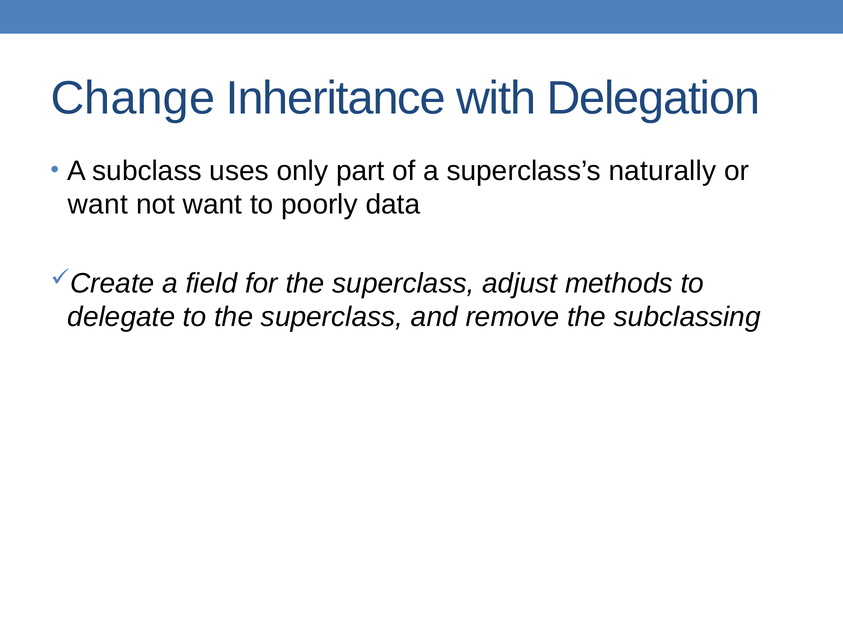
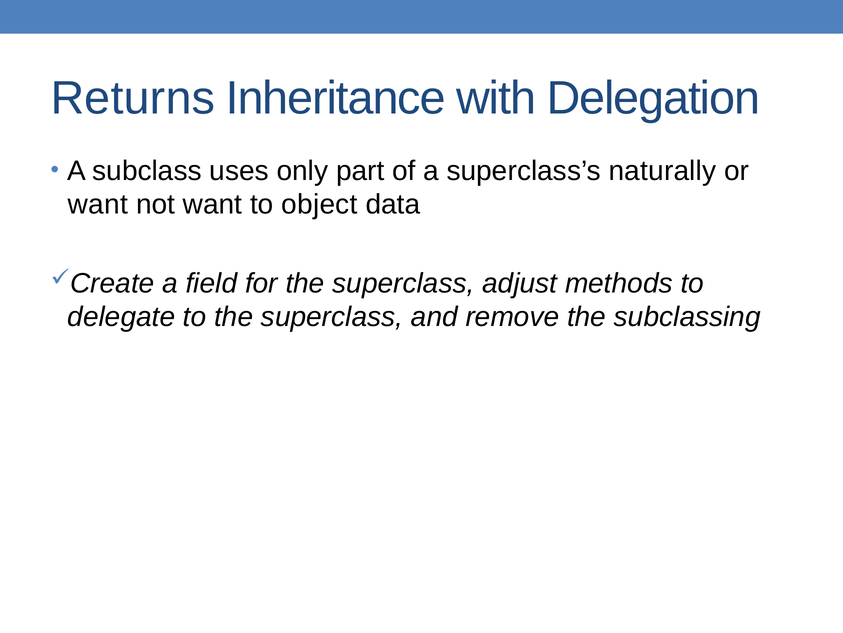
Change: Change -> Returns
poorly: poorly -> object
